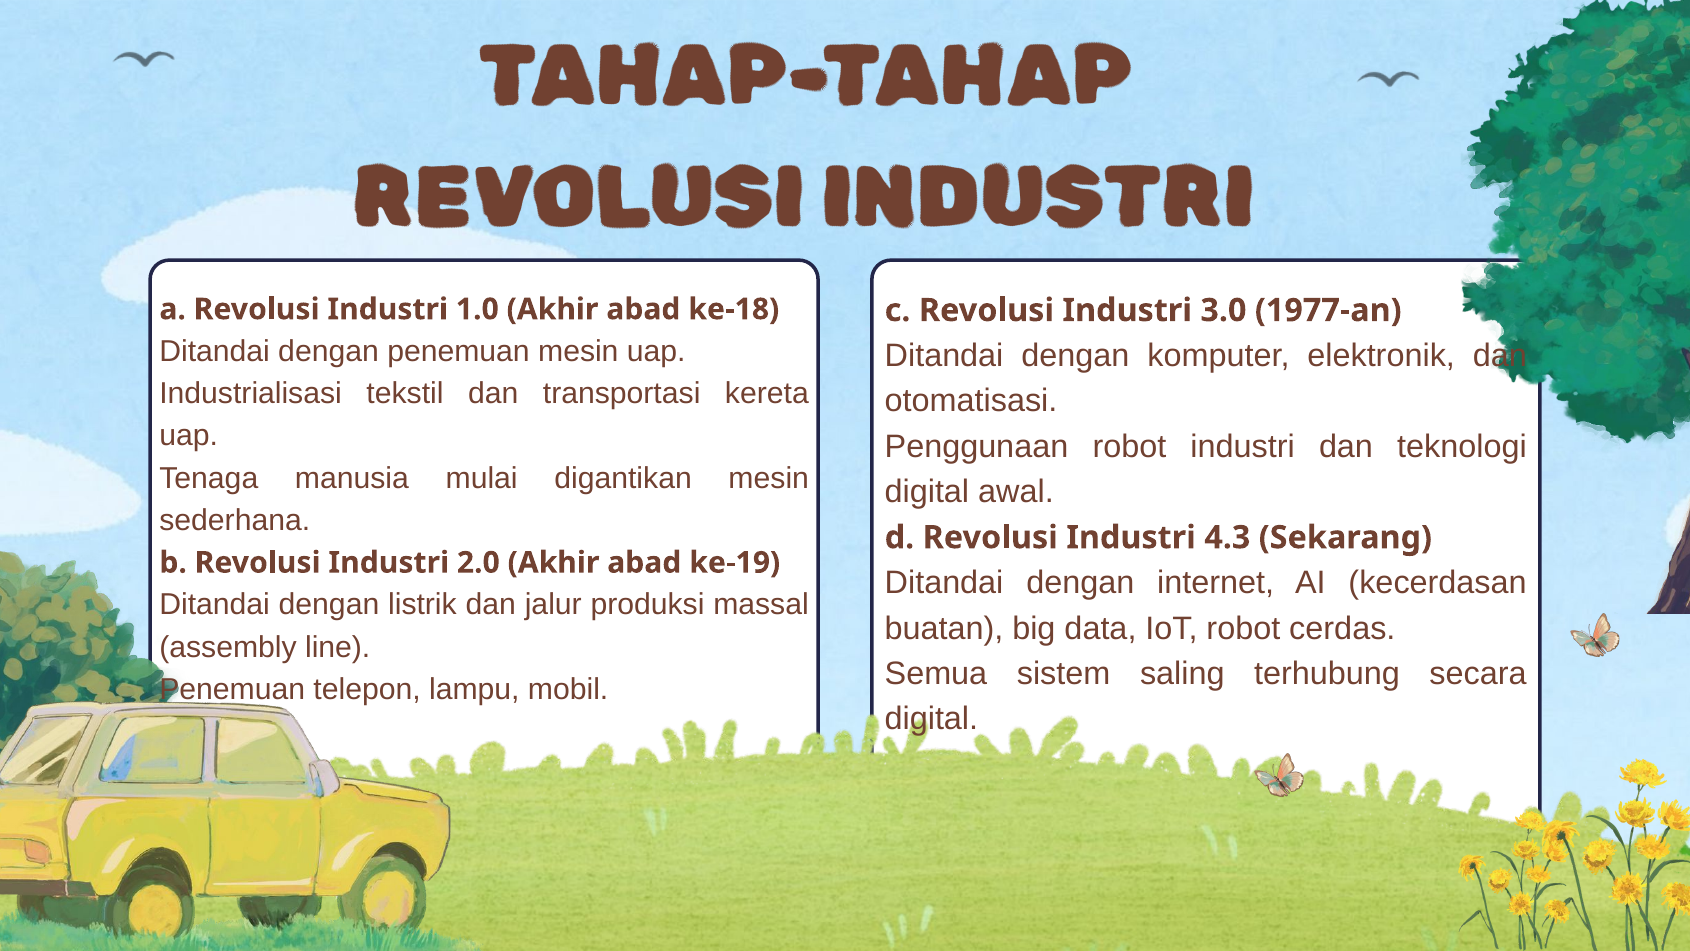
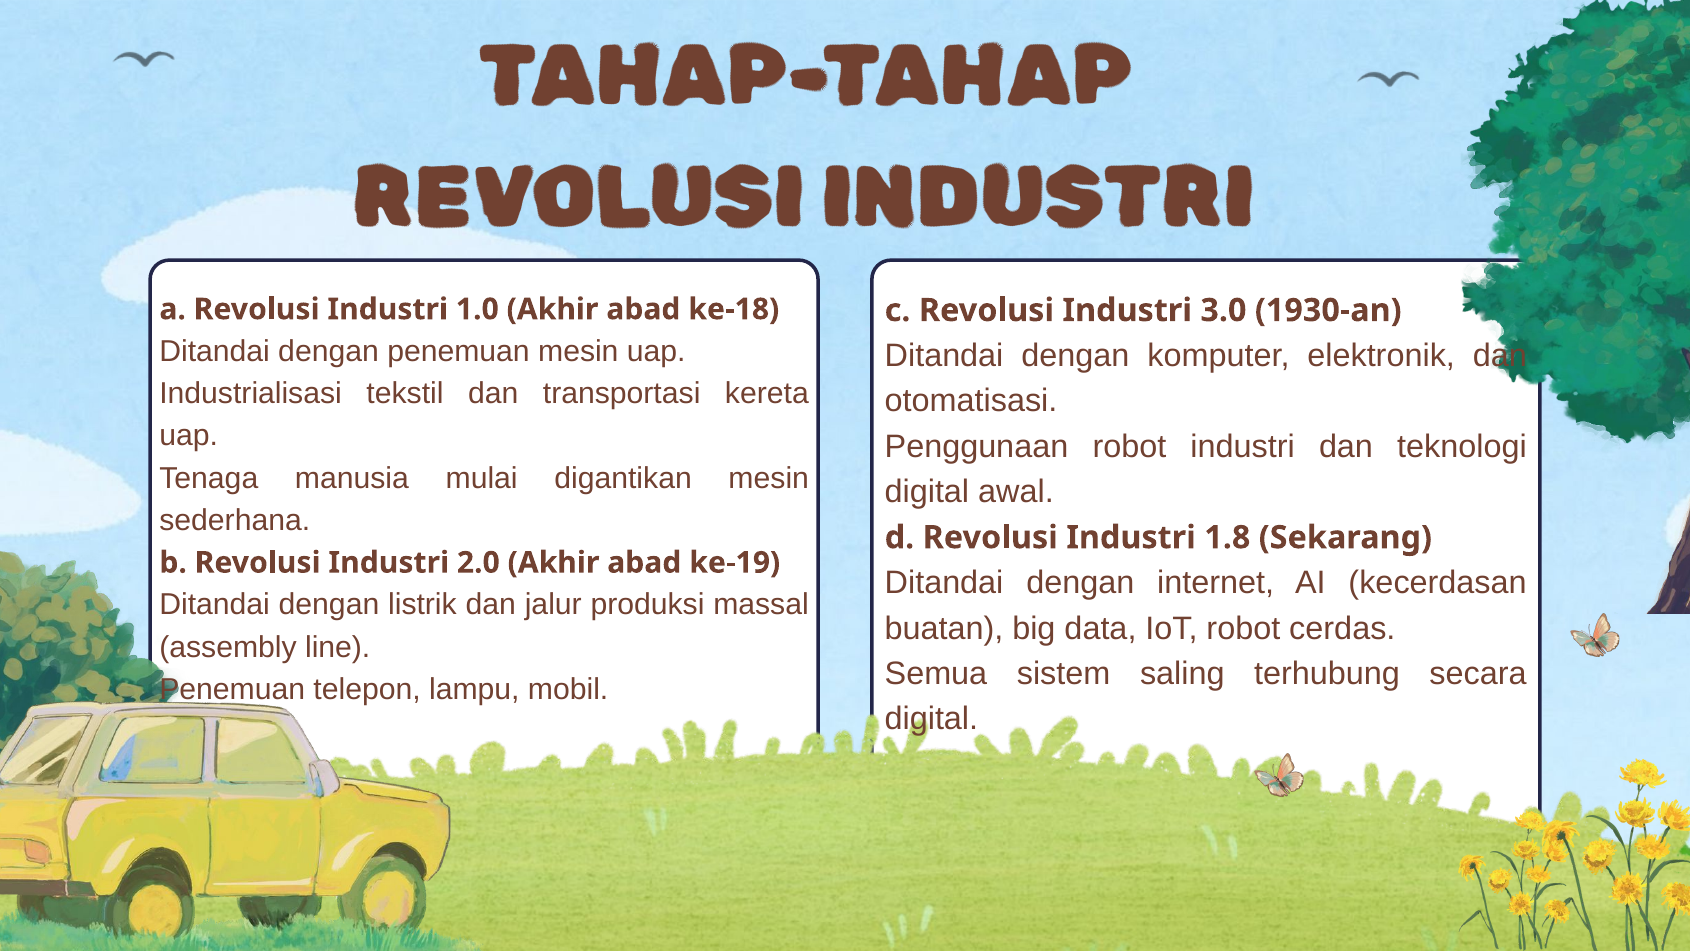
1977-an: 1977-an -> 1930-an
4.3: 4.3 -> 1.8
